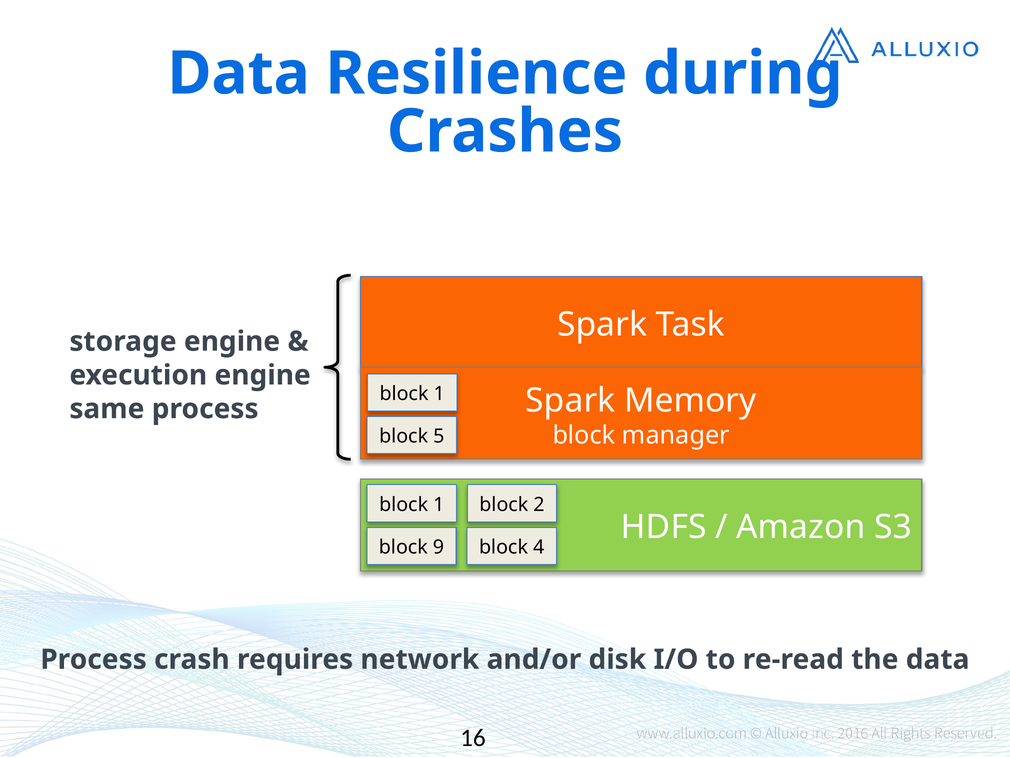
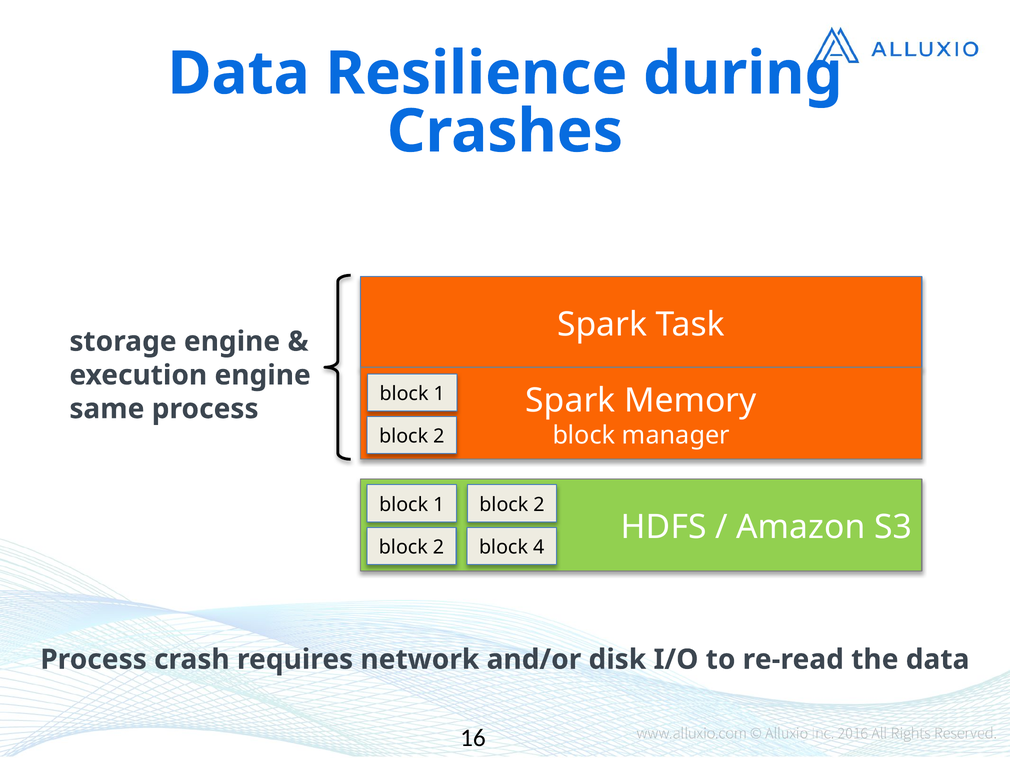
5 at (439, 436): 5 -> 2
9 at (438, 547): 9 -> 2
